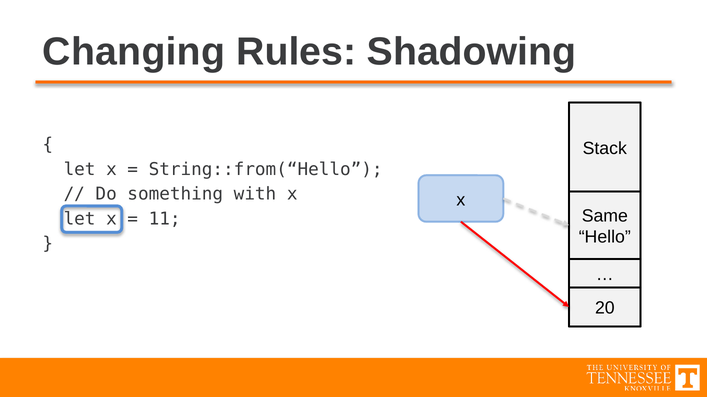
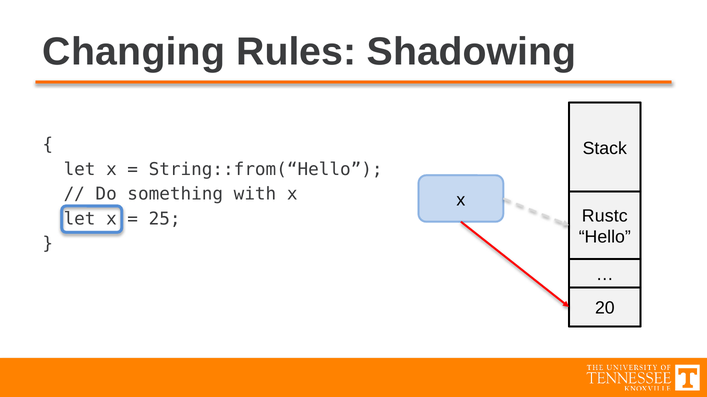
Same: Same -> Rustc
11: 11 -> 25
